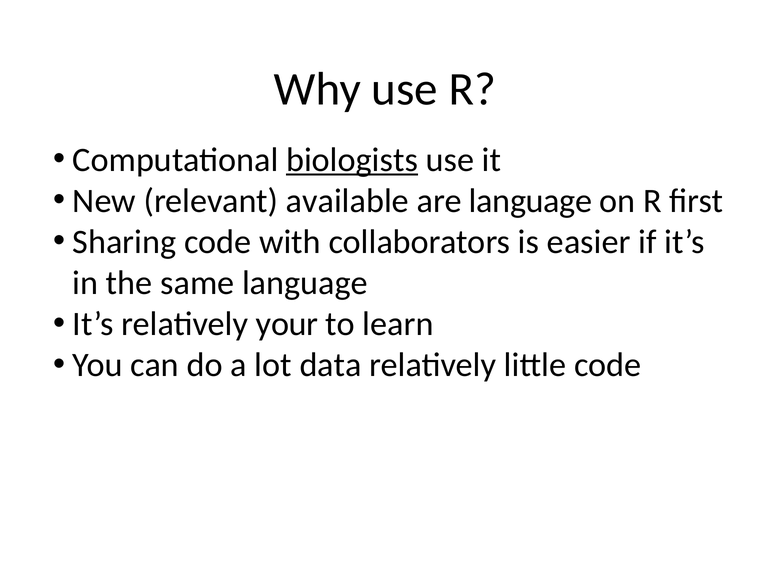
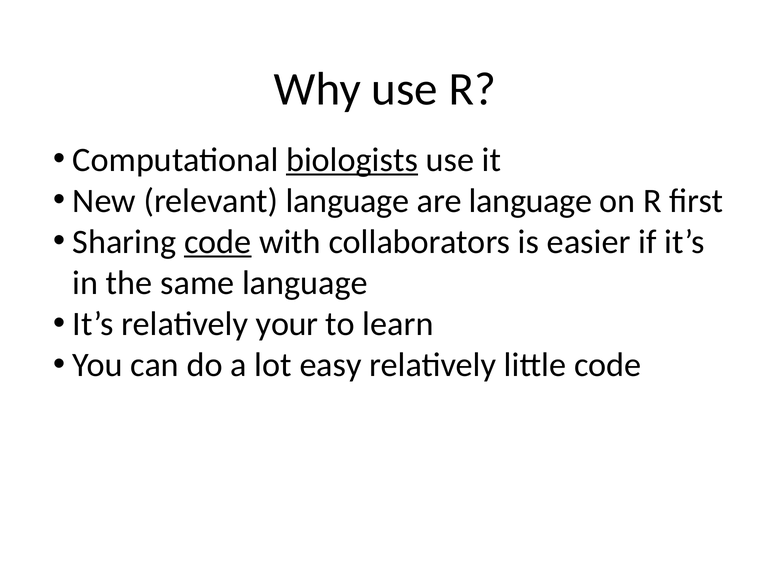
relevant available: available -> language
code at (218, 242) underline: none -> present
data: data -> easy
